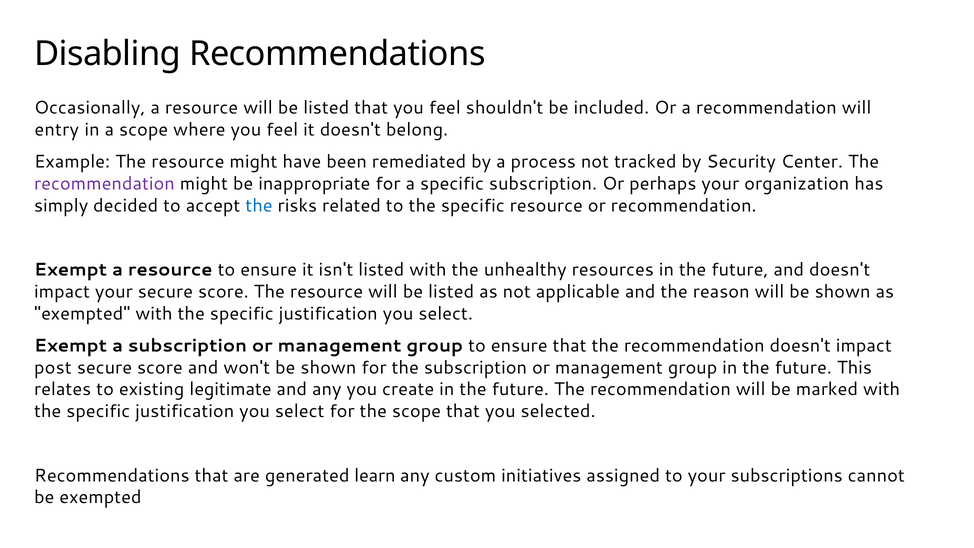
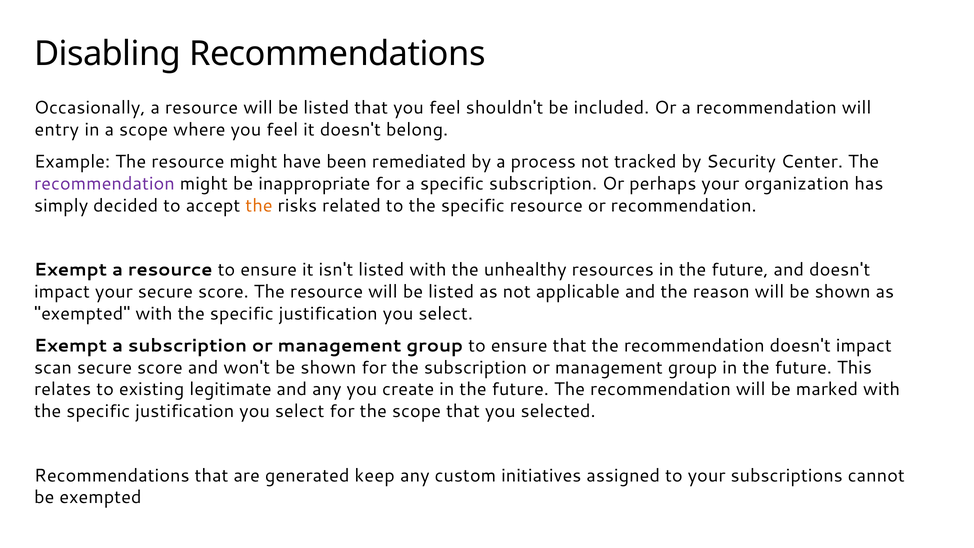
the at (259, 205) colour: blue -> orange
post: post -> scan
learn: learn -> keep
